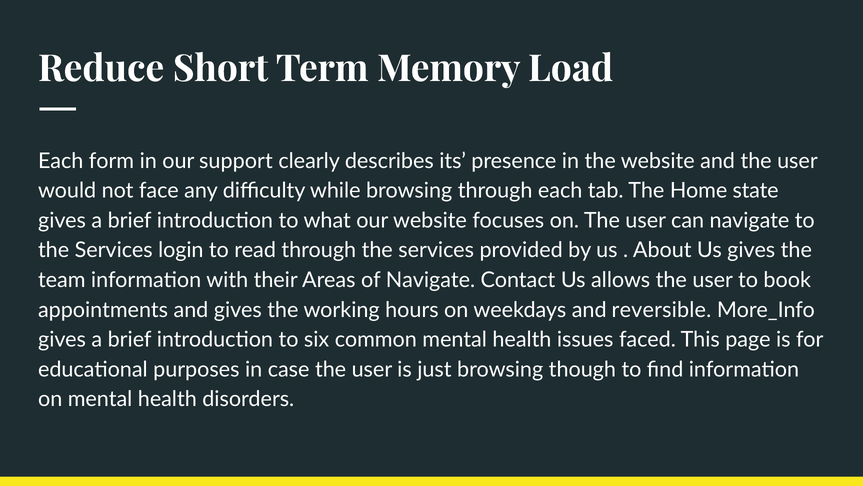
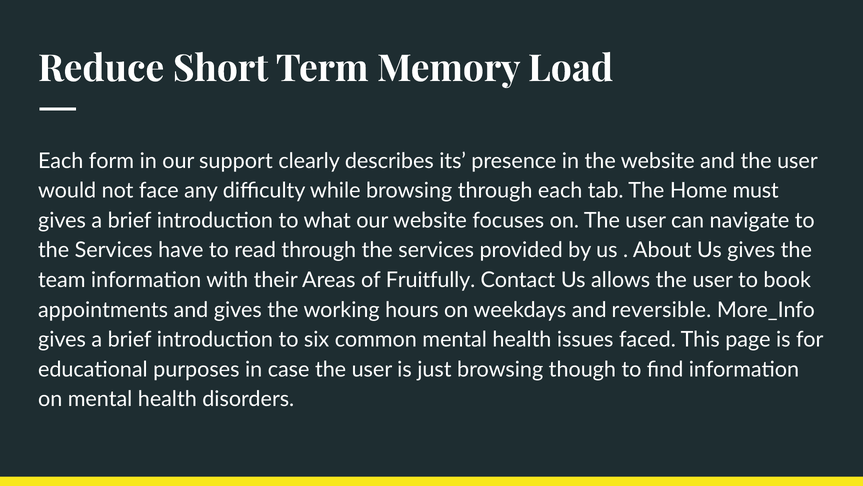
state: state -> must
login: login -> have
of Navigate: Navigate -> Fruitfully
